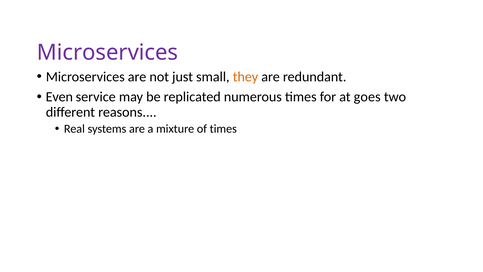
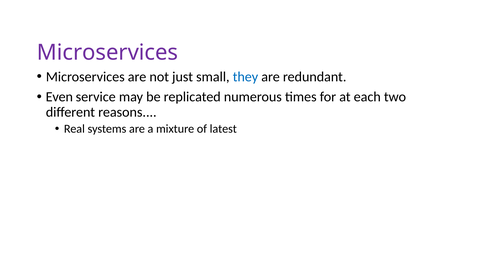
they colour: orange -> blue
goes: goes -> each
of times: times -> latest
